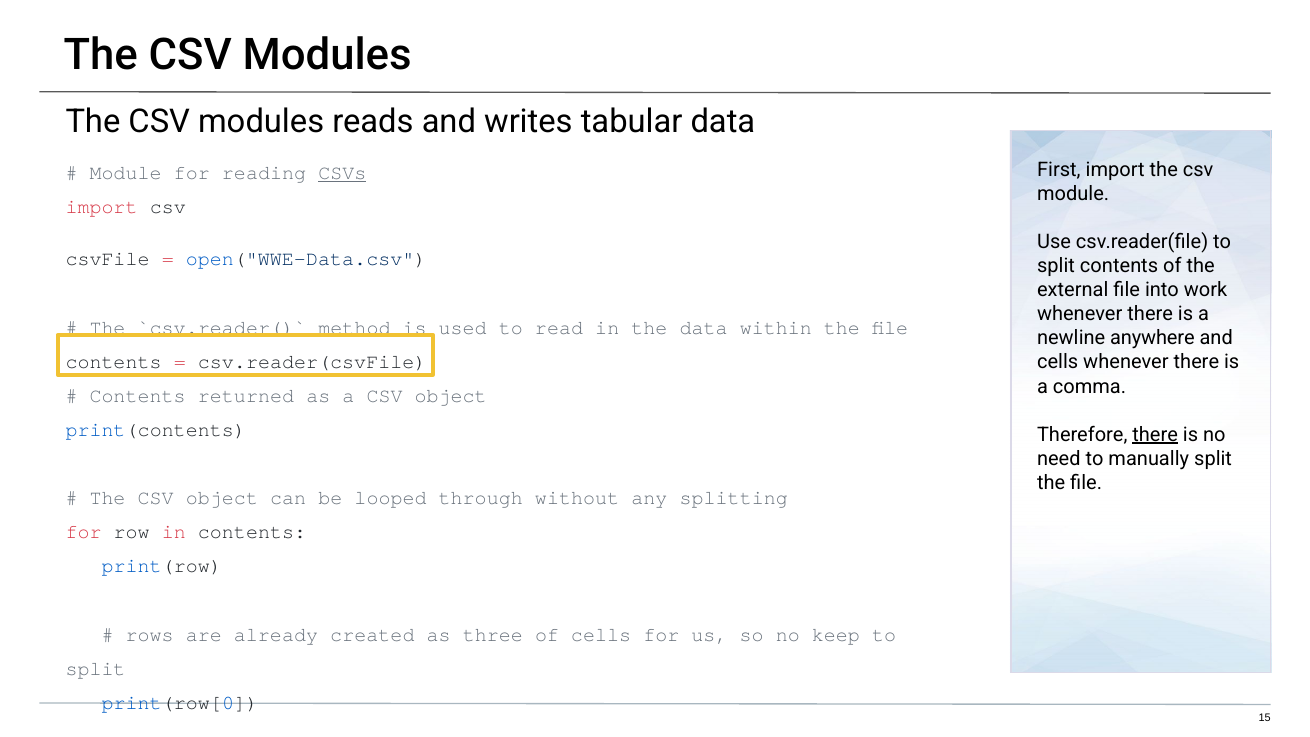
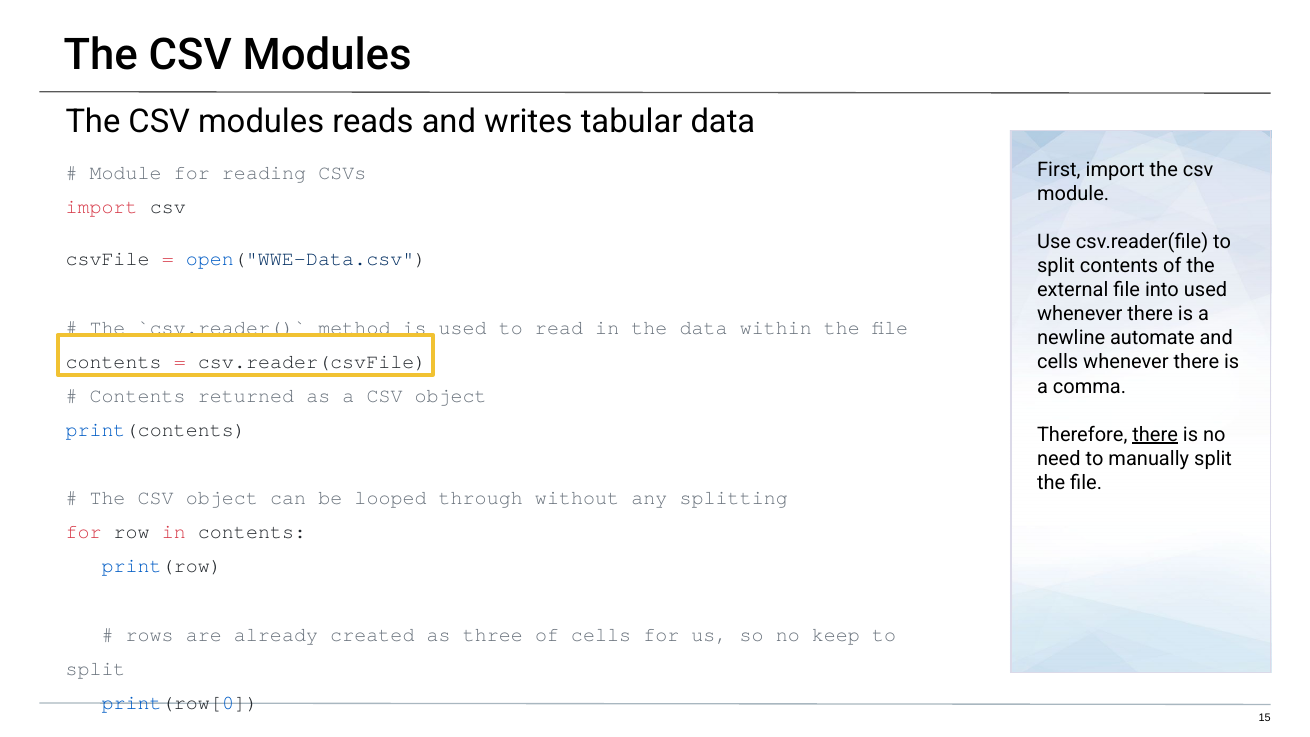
CSVs underline: present -> none
into work: work -> used
anywhere: anywhere -> automate
